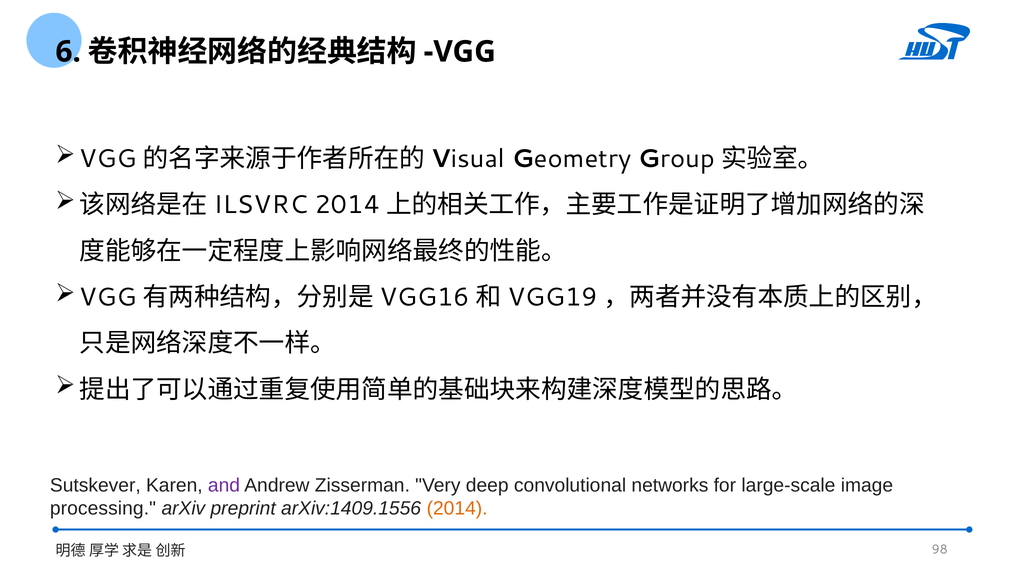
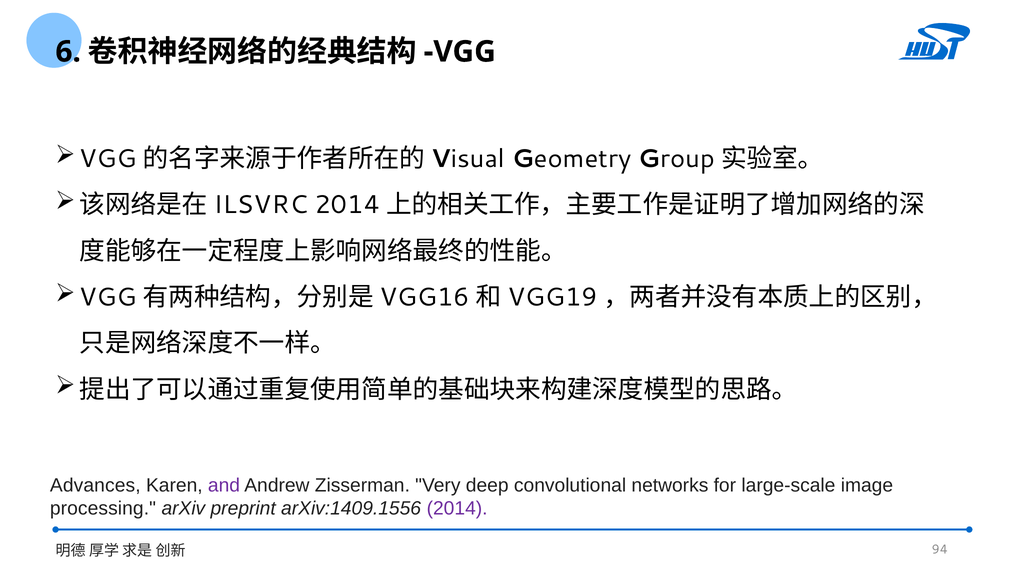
Sutskever: Sutskever -> Advances
2014 colour: orange -> purple
98: 98 -> 94
